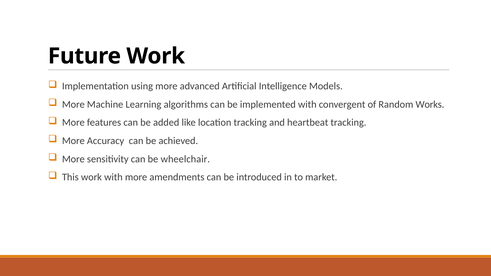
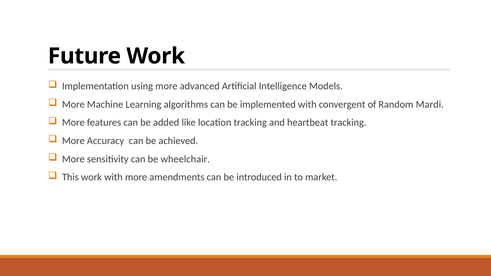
Works: Works -> Mardi
